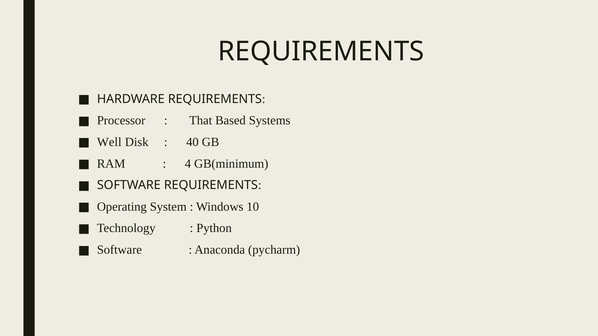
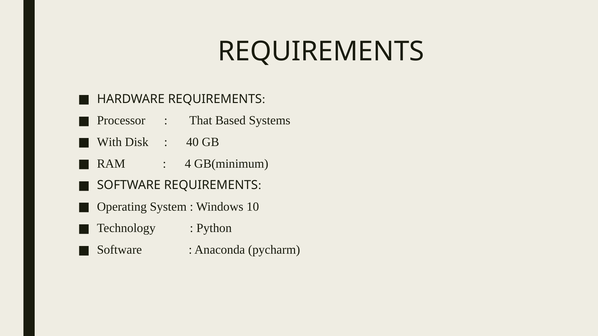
Well: Well -> With
